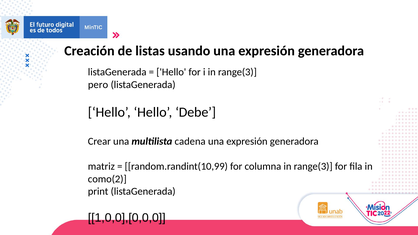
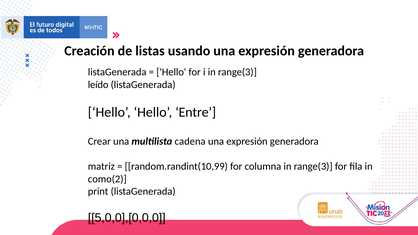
pero: pero -> leído
Debe: Debe -> Entre
1,0,0],[0,0,0: 1,0,0],[0,0,0 -> 5,0,0],[0,0,0
